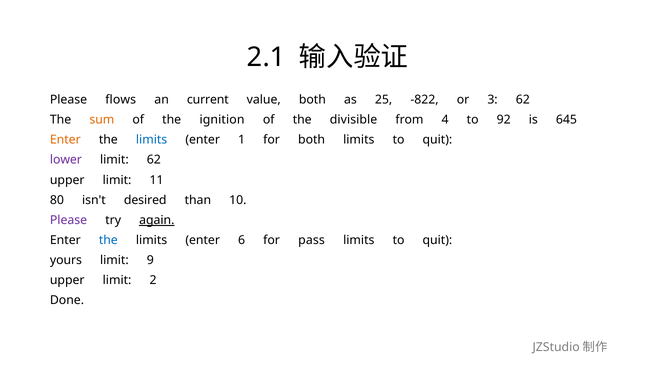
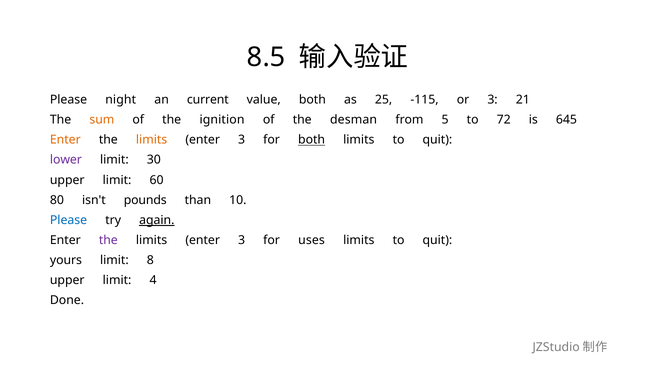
2.1: 2.1 -> 8.5
flows: flows -> night
-822: -822 -> -115
3 62: 62 -> 21
divisible: divisible -> desman
4: 4 -> 5
92: 92 -> 72
limits at (152, 140) colour: blue -> orange
1 at (242, 140): 1 -> 3
both at (312, 140) underline: none -> present
limit 62: 62 -> 30
11: 11 -> 60
desired: desired -> pounds
Please at (69, 220) colour: purple -> blue
the at (108, 241) colour: blue -> purple
6 at (242, 241): 6 -> 3
pass: pass -> uses
9: 9 -> 8
2: 2 -> 4
